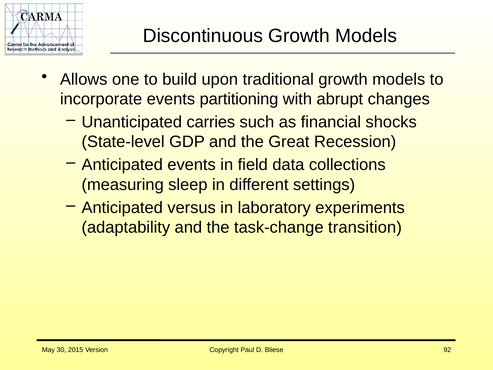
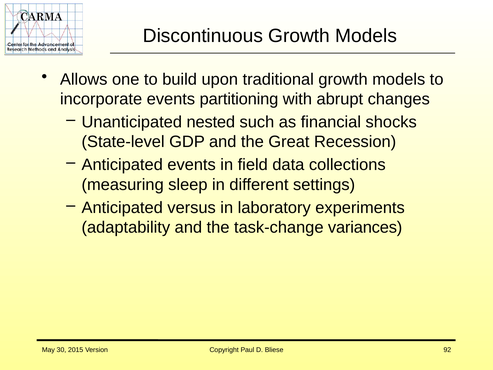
carries: carries -> nested
transition: transition -> variances
